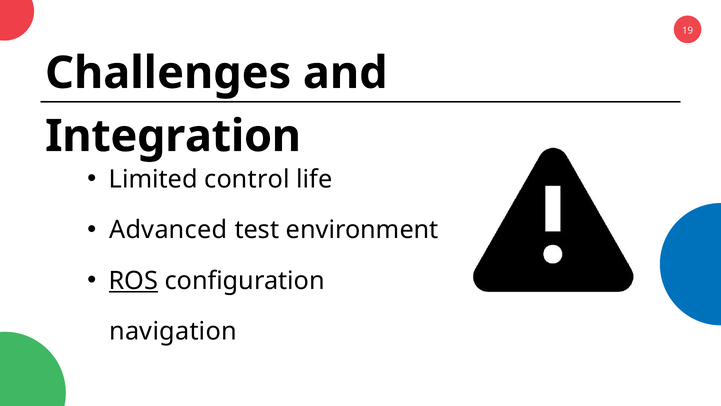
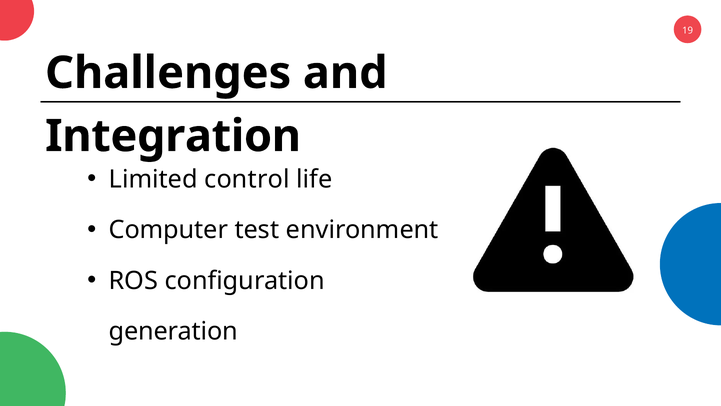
Advanced: Advanced -> Computer
ROS underline: present -> none
navigation: navigation -> generation
